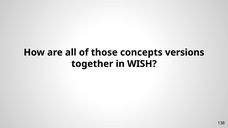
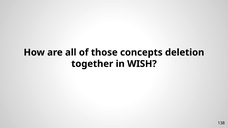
versions: versions -> deletion
